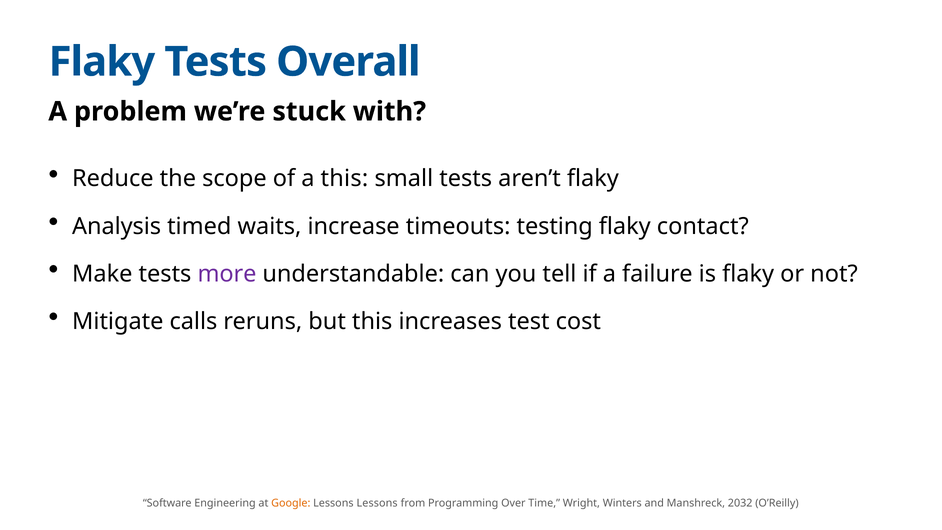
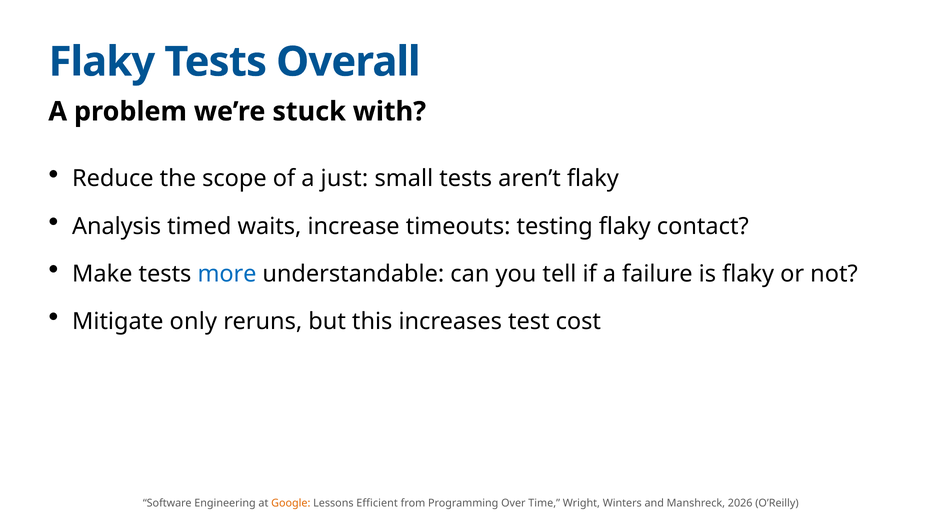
a this: this -> just
more colour: purple -> blue
calls: calls -> only
Lessons Lessons: Lessons -> Efficient
2032: 2032 -> 2026
